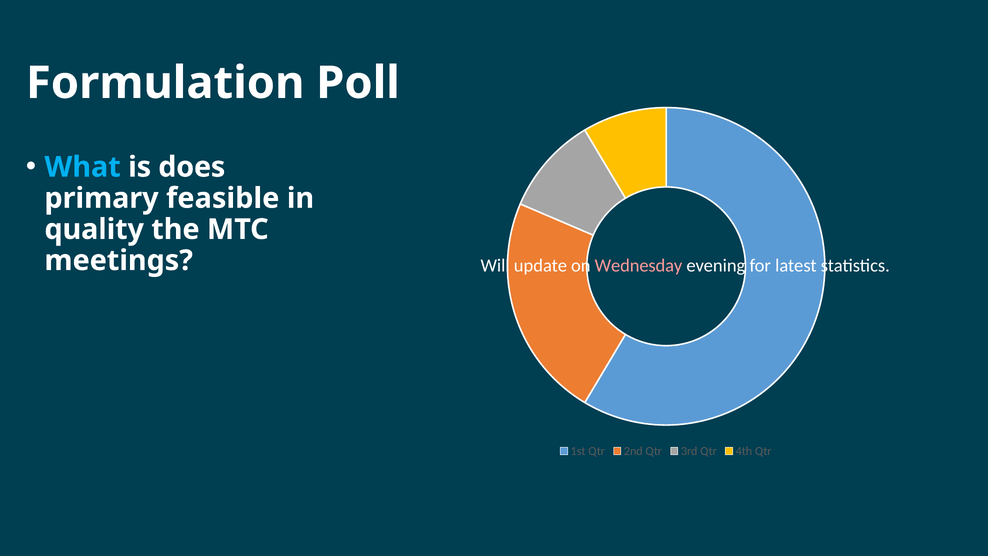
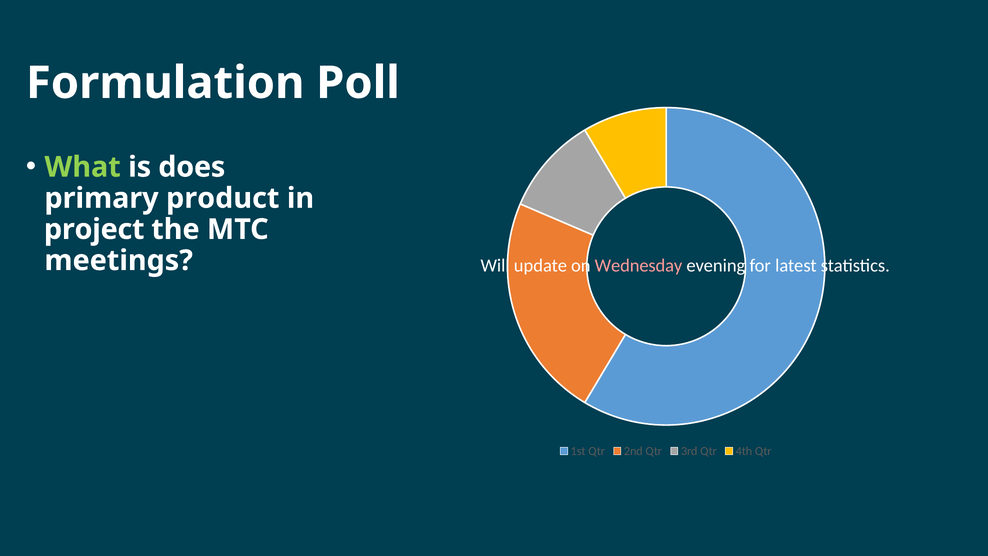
What colour: light blue -> light green
feasible: feasible -> product
quality: quality -> project
